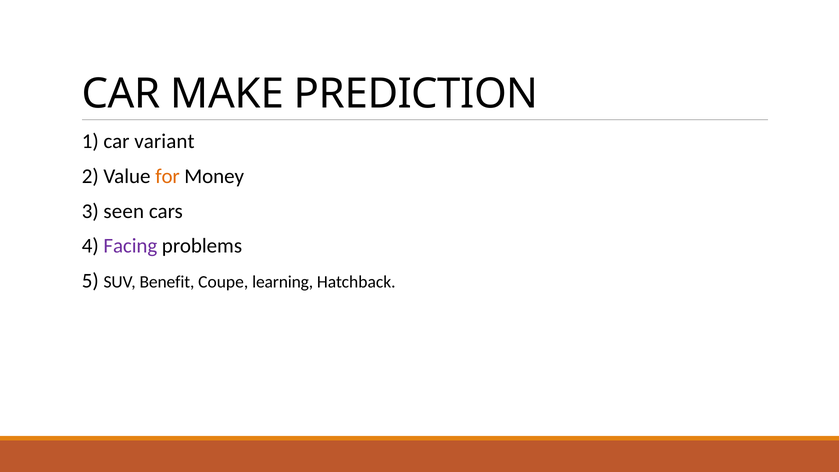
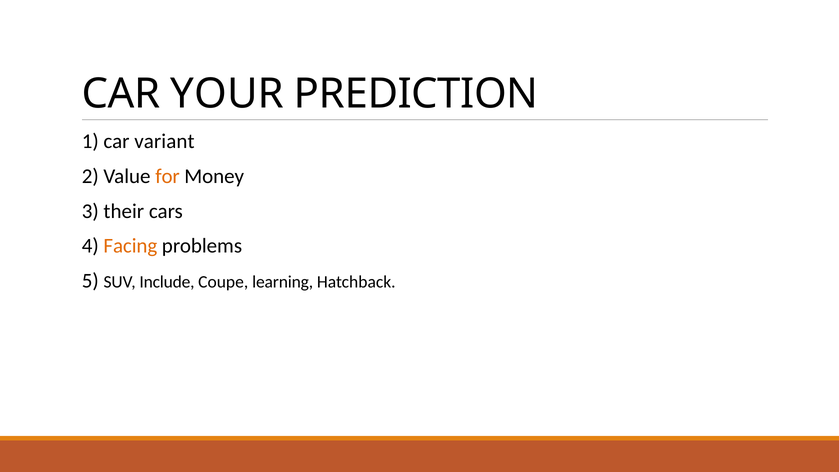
MAKE: MAKE -> YOUR
seen: seen -> their
Facing colour: purple -> orange
Benefit: Benefit -> Include
